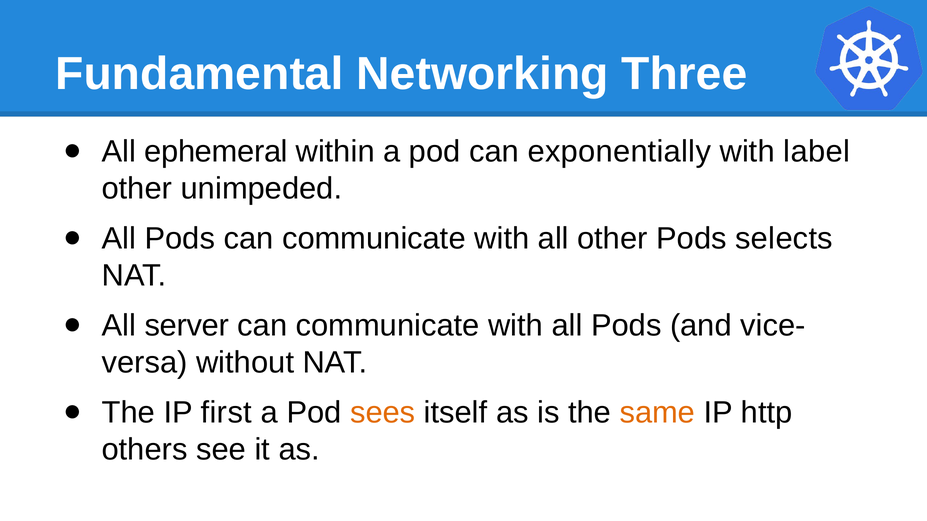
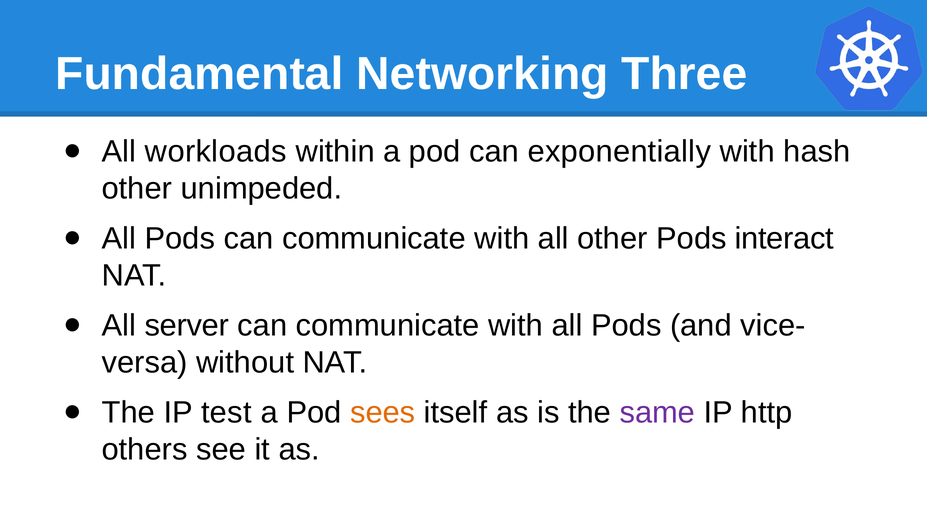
ephemeral: ephemeral -> workloads
label: label -> hash
selects: selects -> interact
first: first -> test
same colour: orange -> purple
